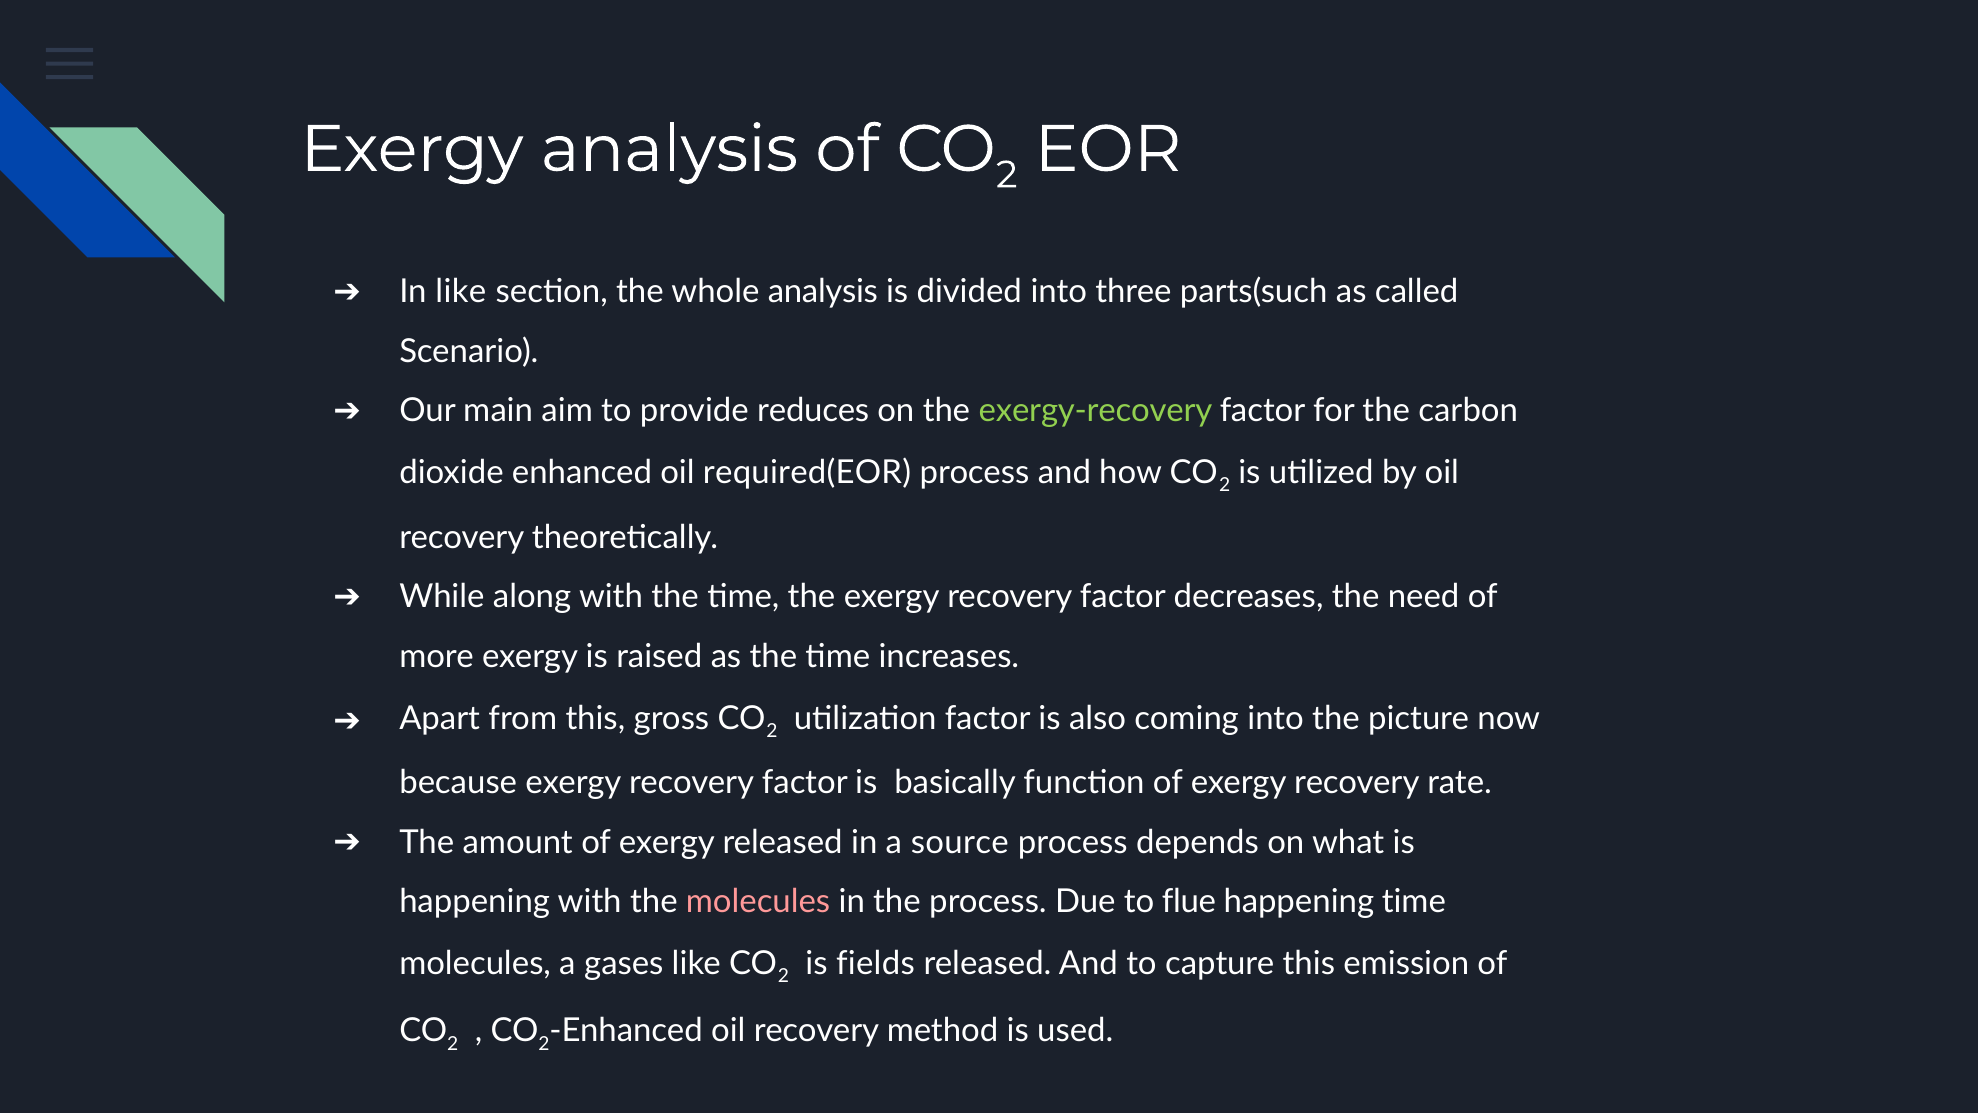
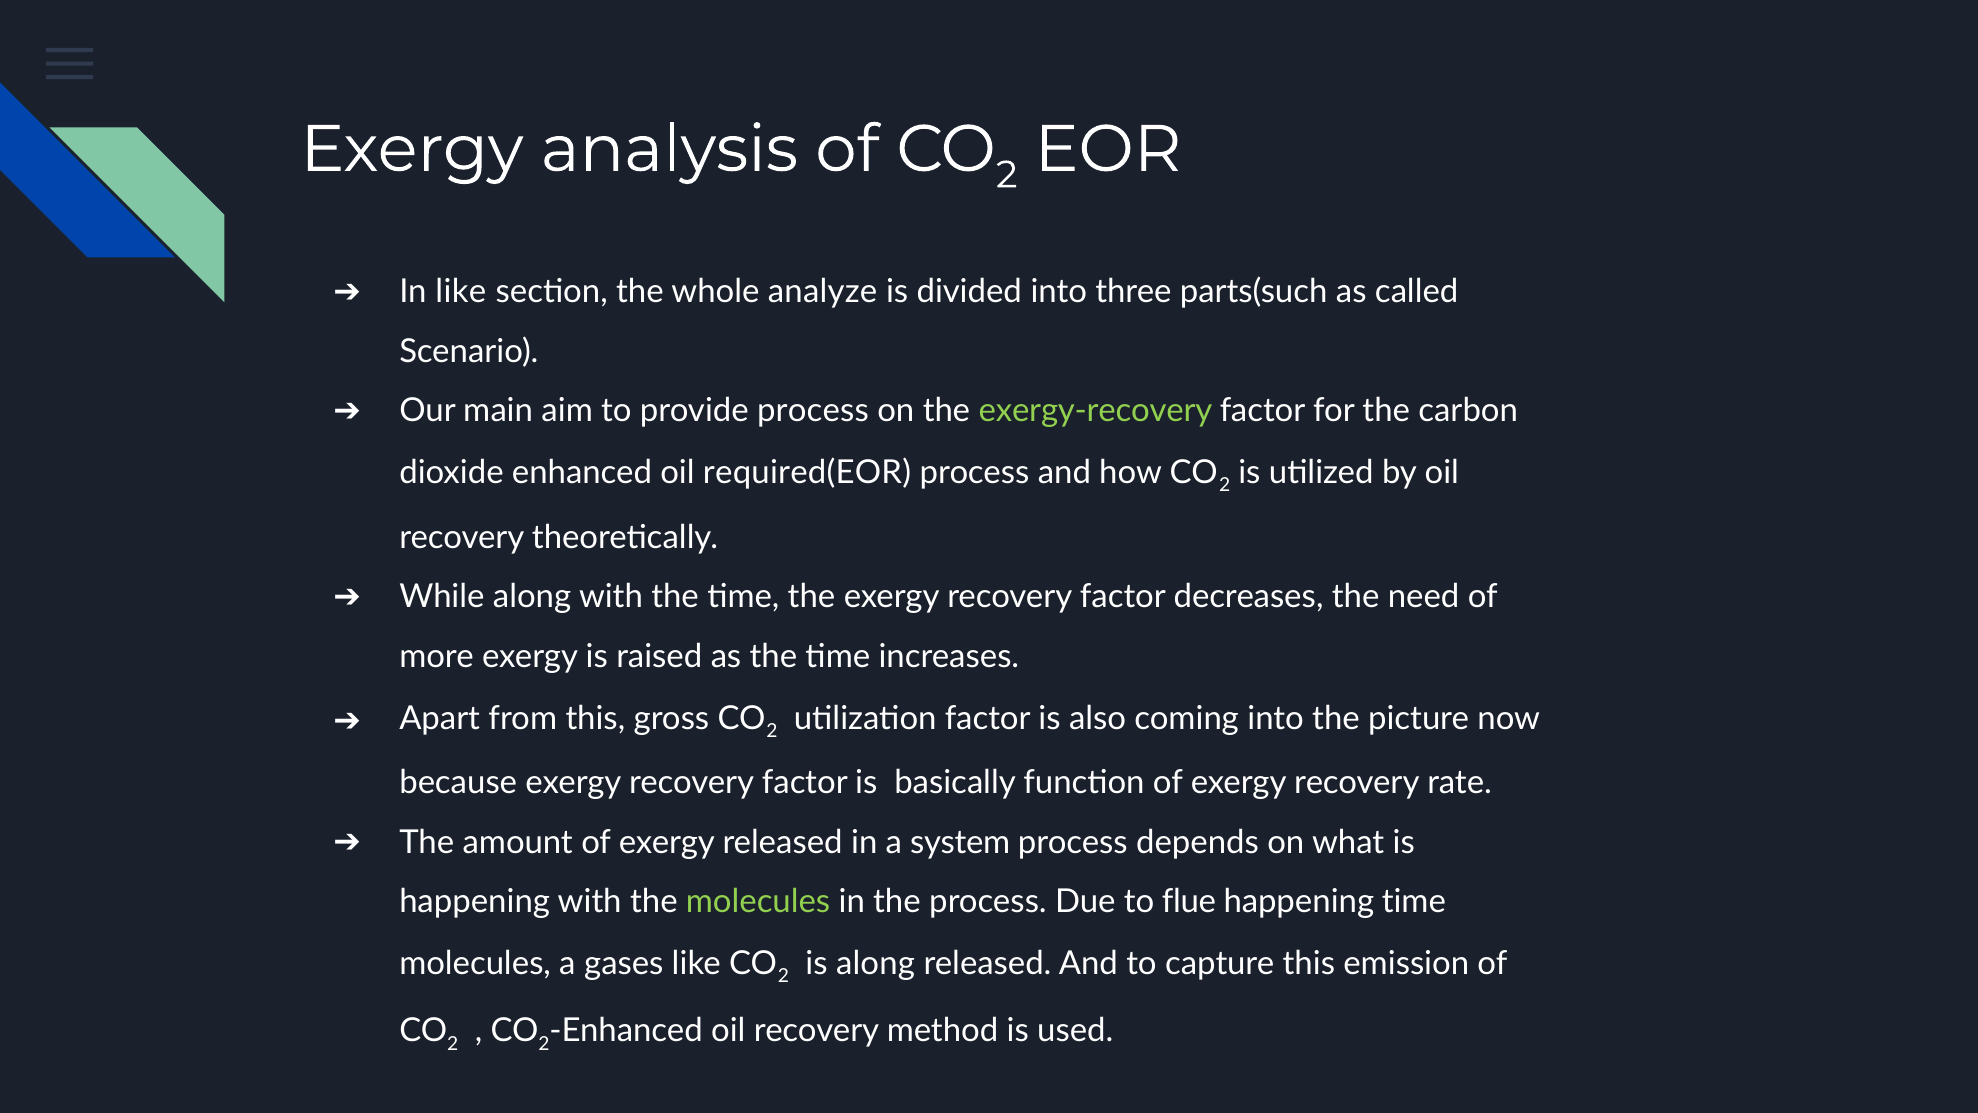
whole analysis: analysis -> analyze
provide reduces: reduces -> process
source: source -> system
molecules at (758, 901) colour: pink -> light green
is fields: fields -> along
